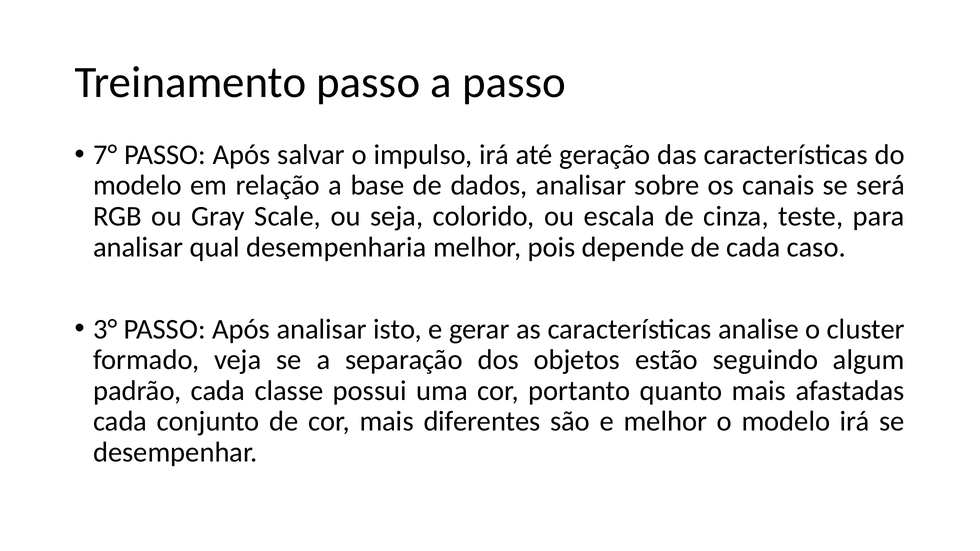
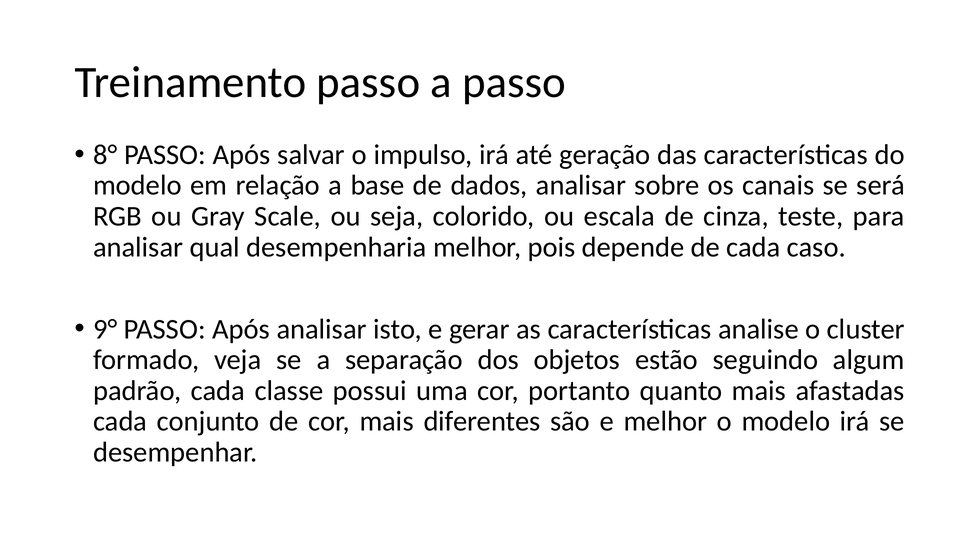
7°: 7° -> 8°
3°: 3° -> 9°
